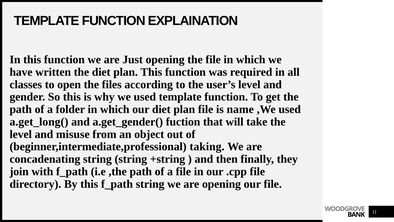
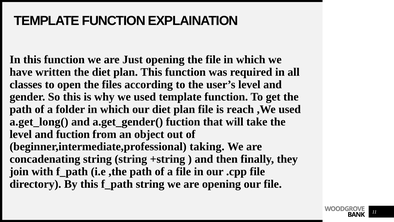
name: name -> reach
and misuse: misuse -> fuction
